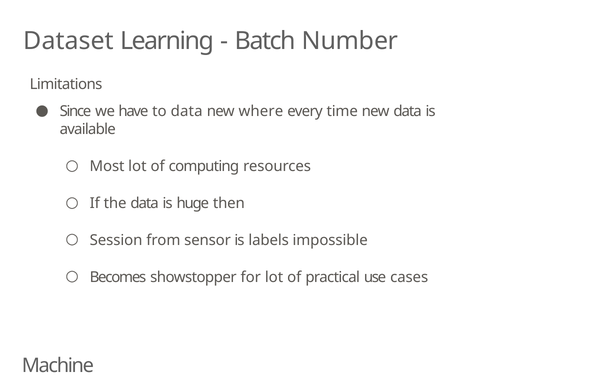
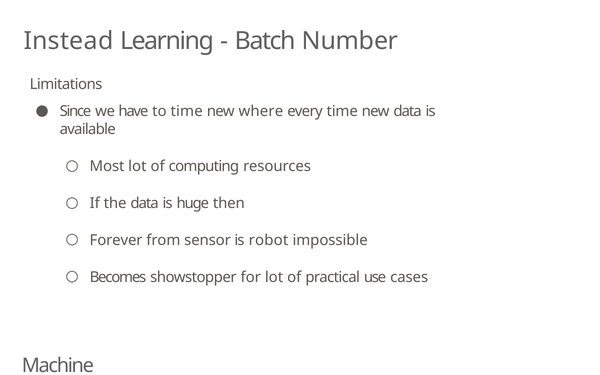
Dataset: Dataset -> Instead
to data: data -> time
Session: Session -> Forever
labels: labels -> robot
